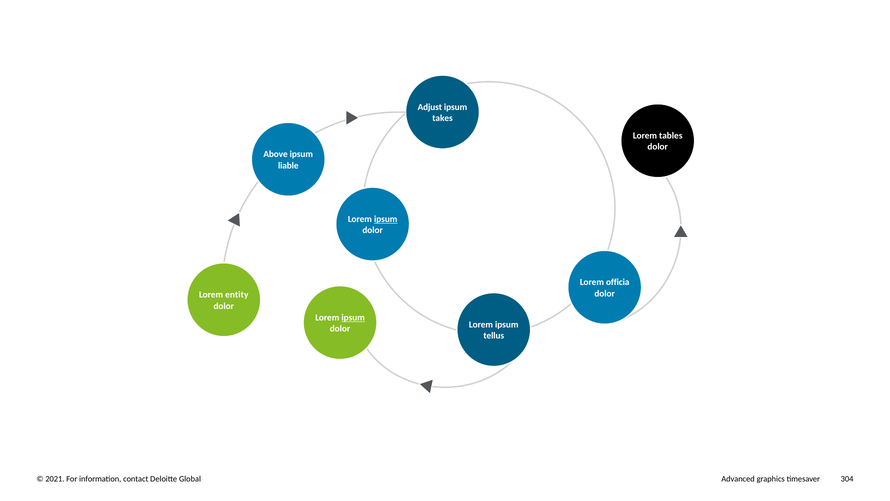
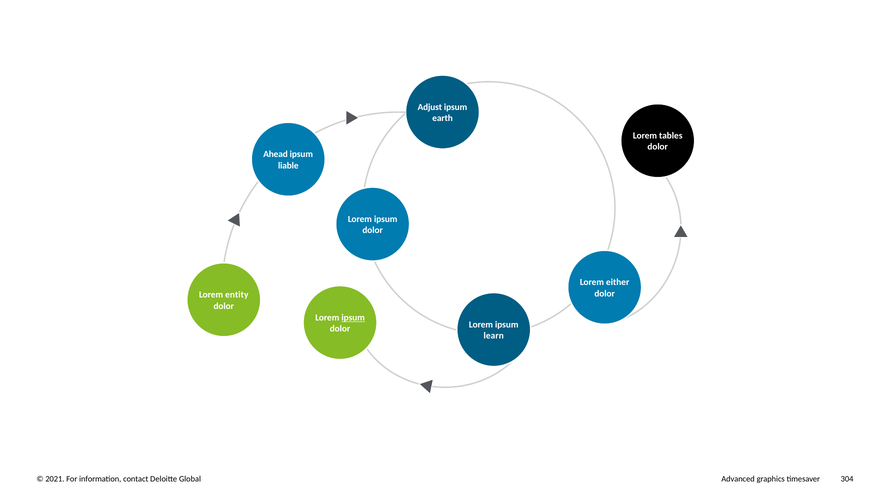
takes: takes -> earth
Above: Above -> Ahead
ipsum at (386, 219) underline: present -> none
officia: officia -> either
tellus: tellus -> learn
